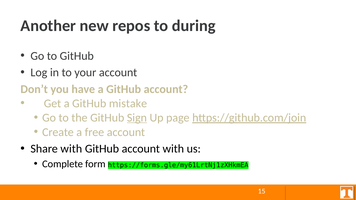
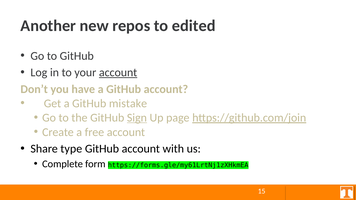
during: during -> edited
account at (118, 73) underline: none -> present
Share with: with -> type
